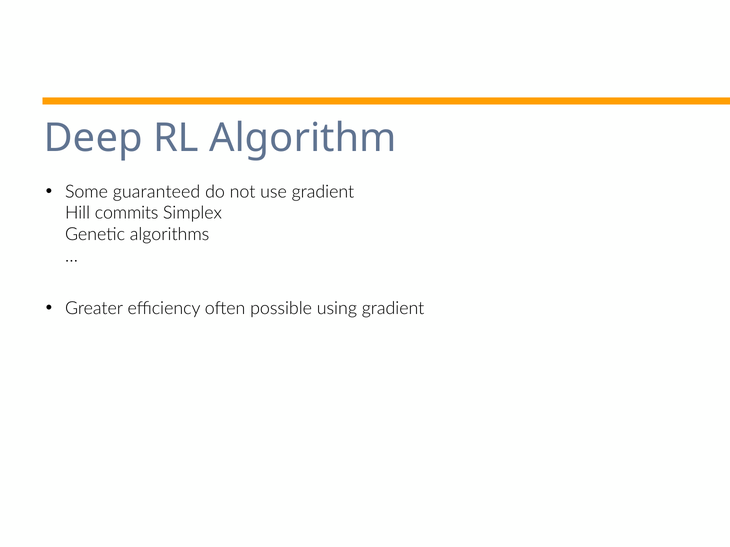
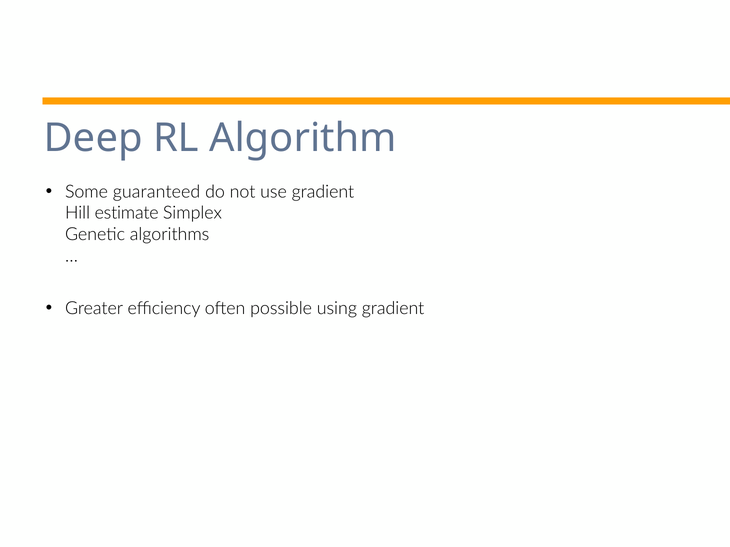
commits: commits -> estimate
